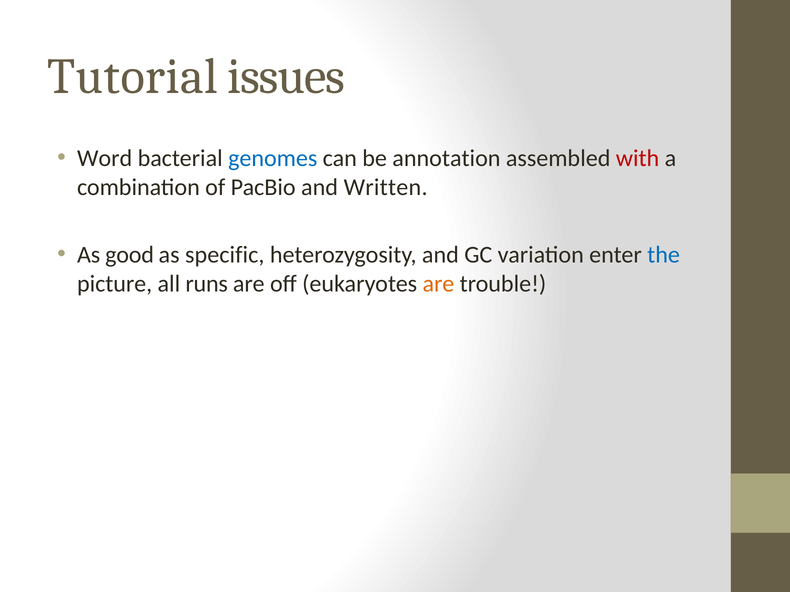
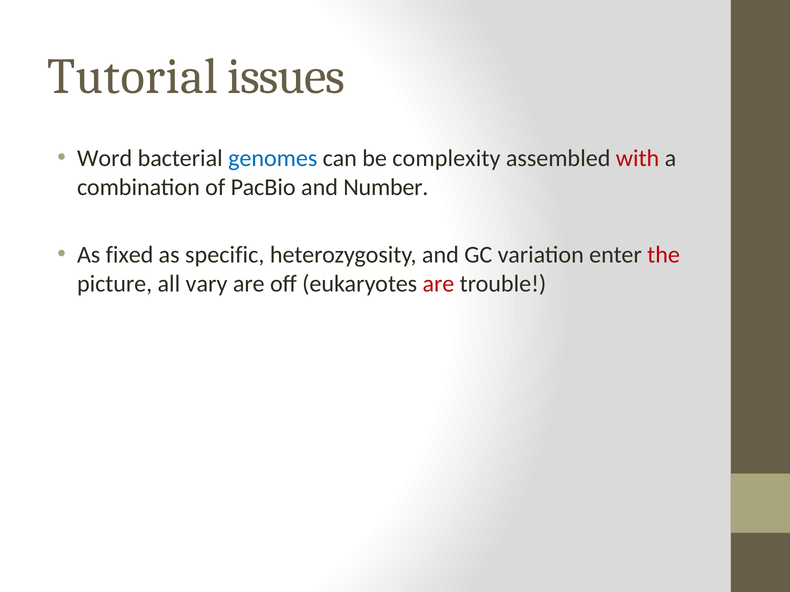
annotation: annotation -> complexity
Written: Written -> Number
good: good -> fixed
the colour: blue -> red
runs: runs -> vary
are at (438, 284) colour: orange -> red
